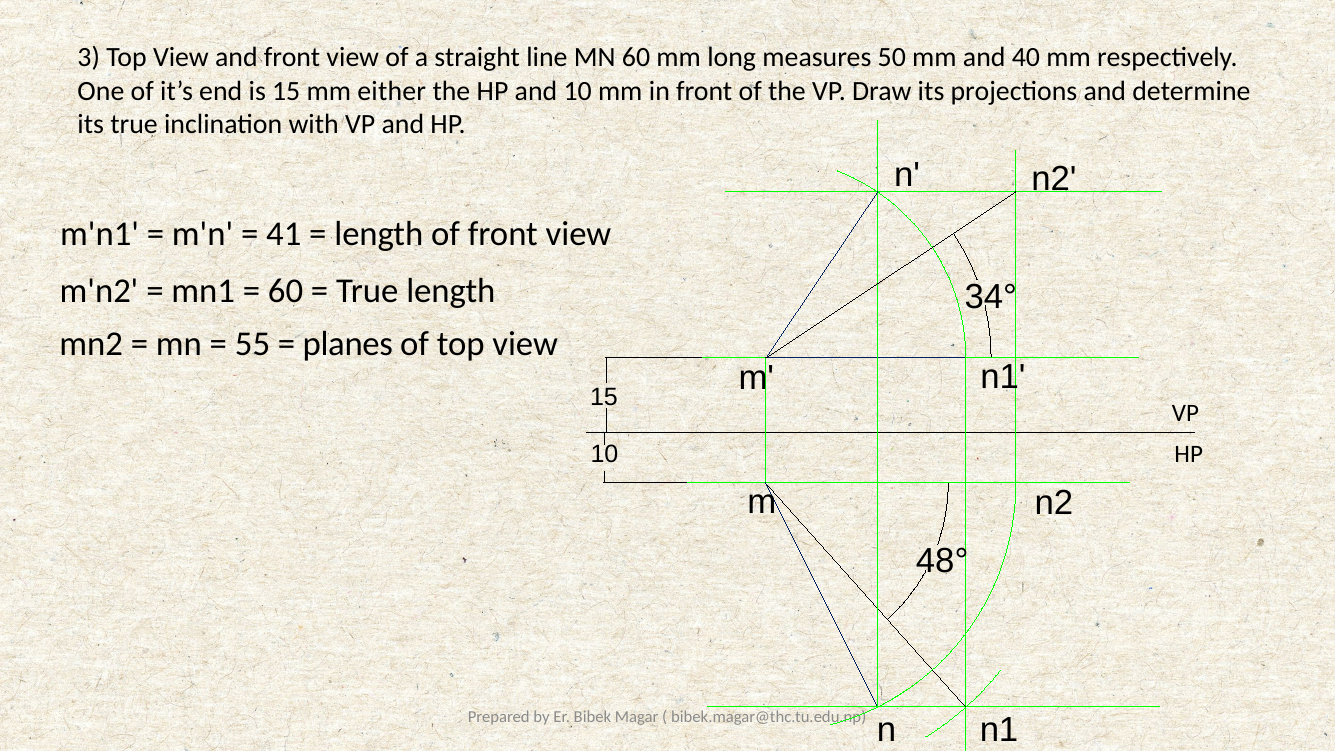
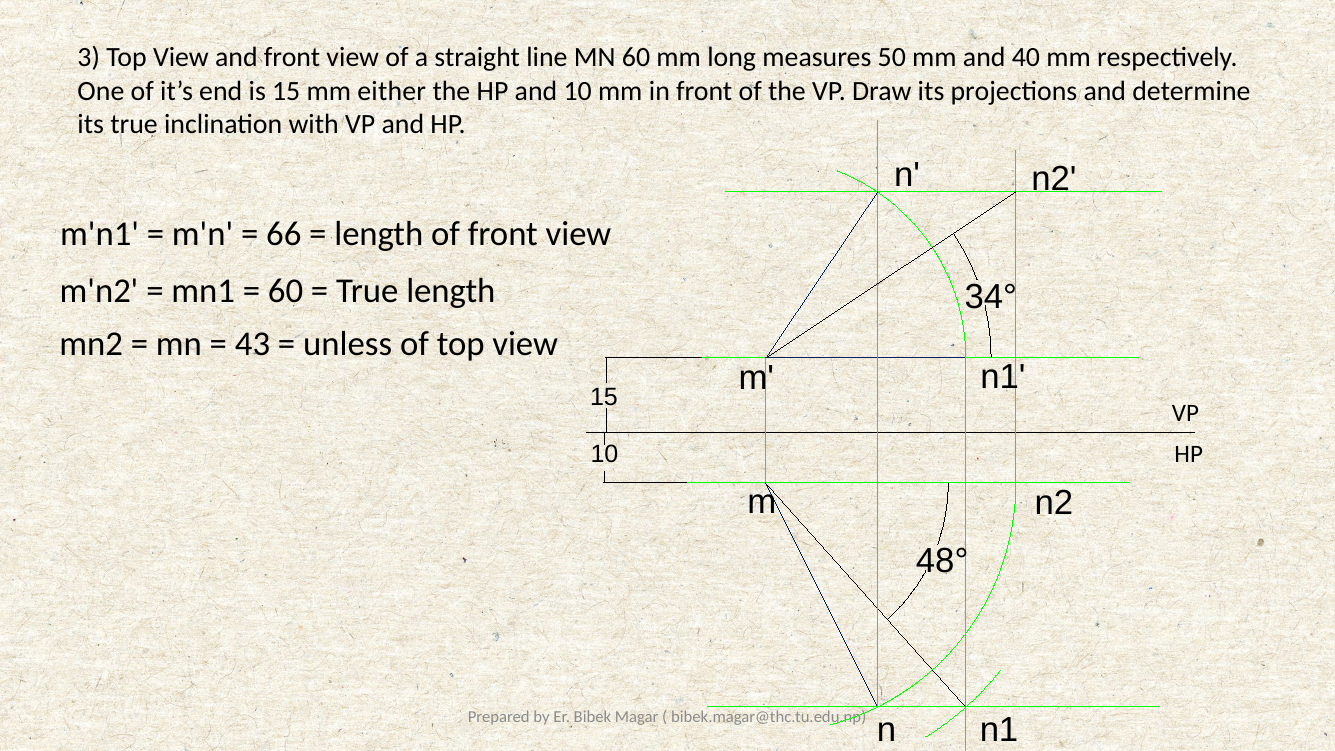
41: 41 -> 66
55: 55 -> 43
planes: planes -> unless
